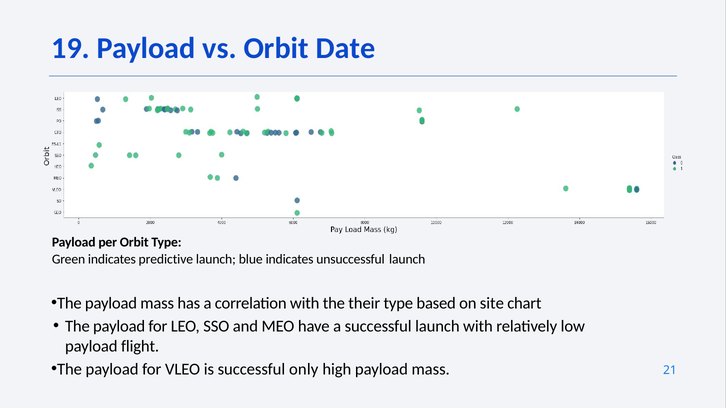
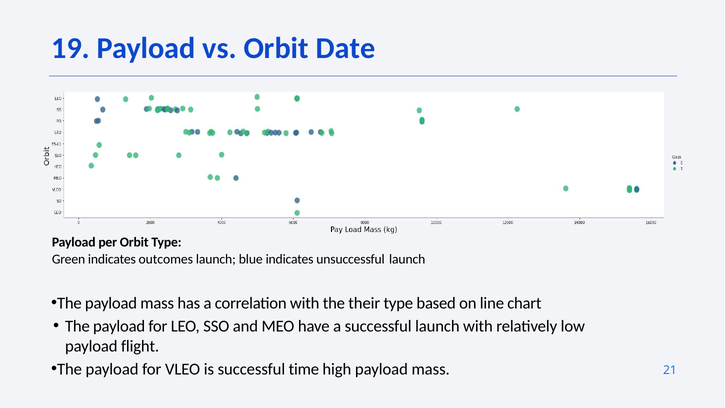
predictive: predictive -> outcomes
site: site -> line
only: only -> time
